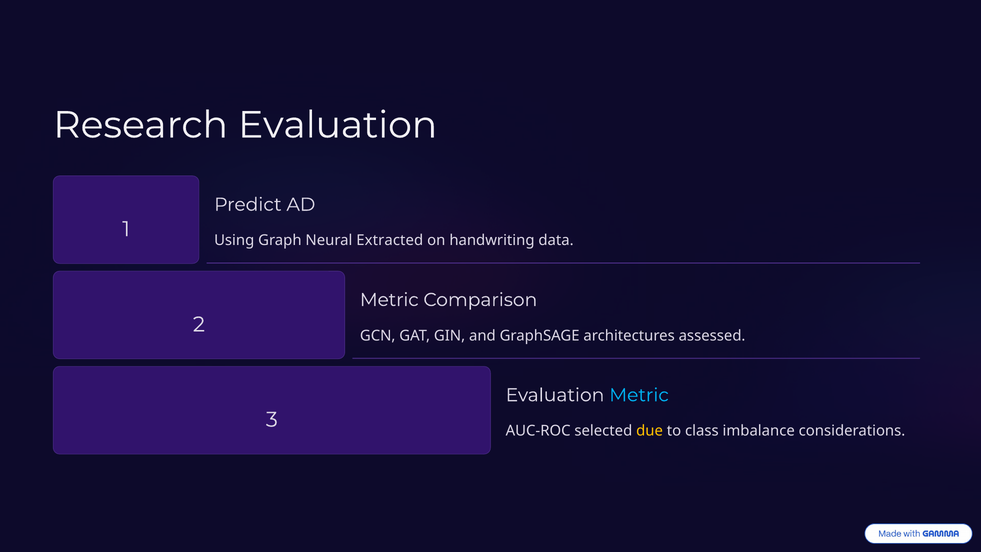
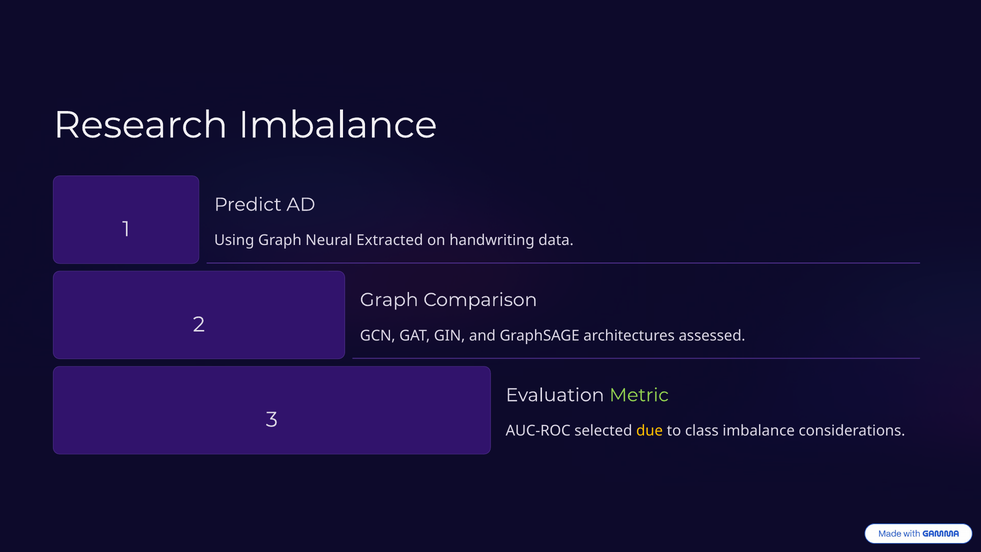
Research Evaluation: Evaluation -> Imbalance
Metric at (389, 300): Metric -> Graph
Metric at (639, 395) colour: light blue -> light green
